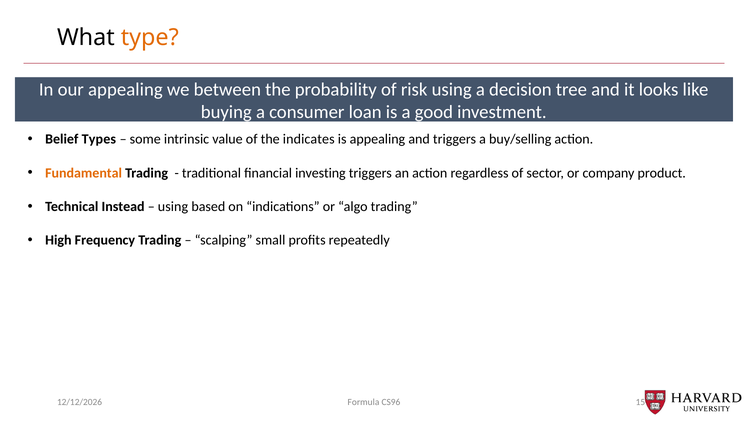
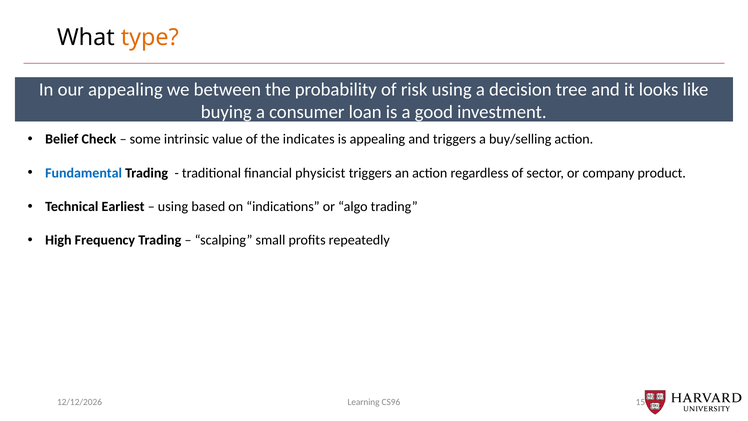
Types: Types -> Check
Fundamental colour: orange -> blue
investing: investing -> physicist
Instead: Instead -> Earliest
Formula: Formula -> Learning
